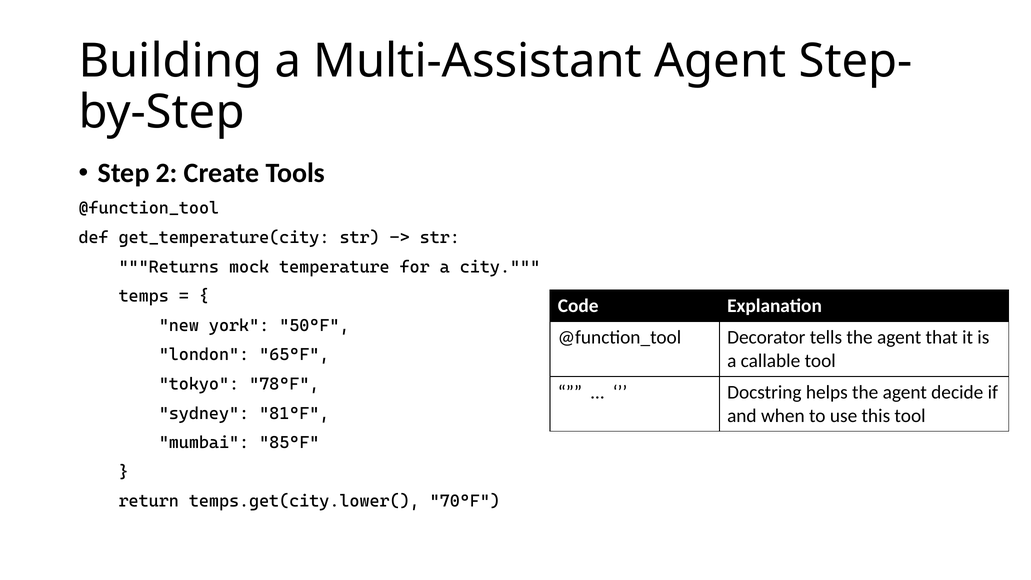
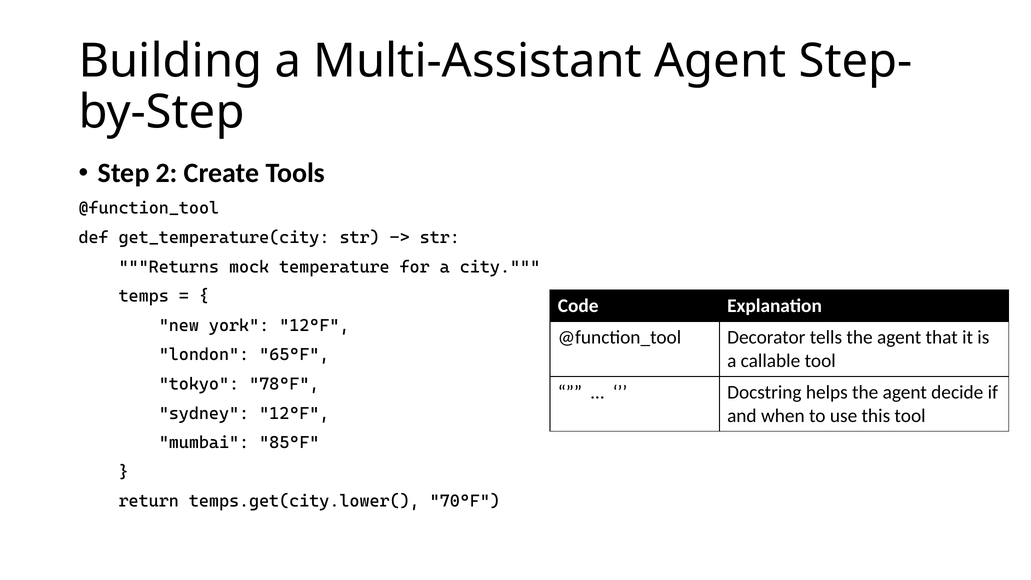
york 50°F: 50°F -> 12°F
sydney 81°F: 81°F -> 12°F
